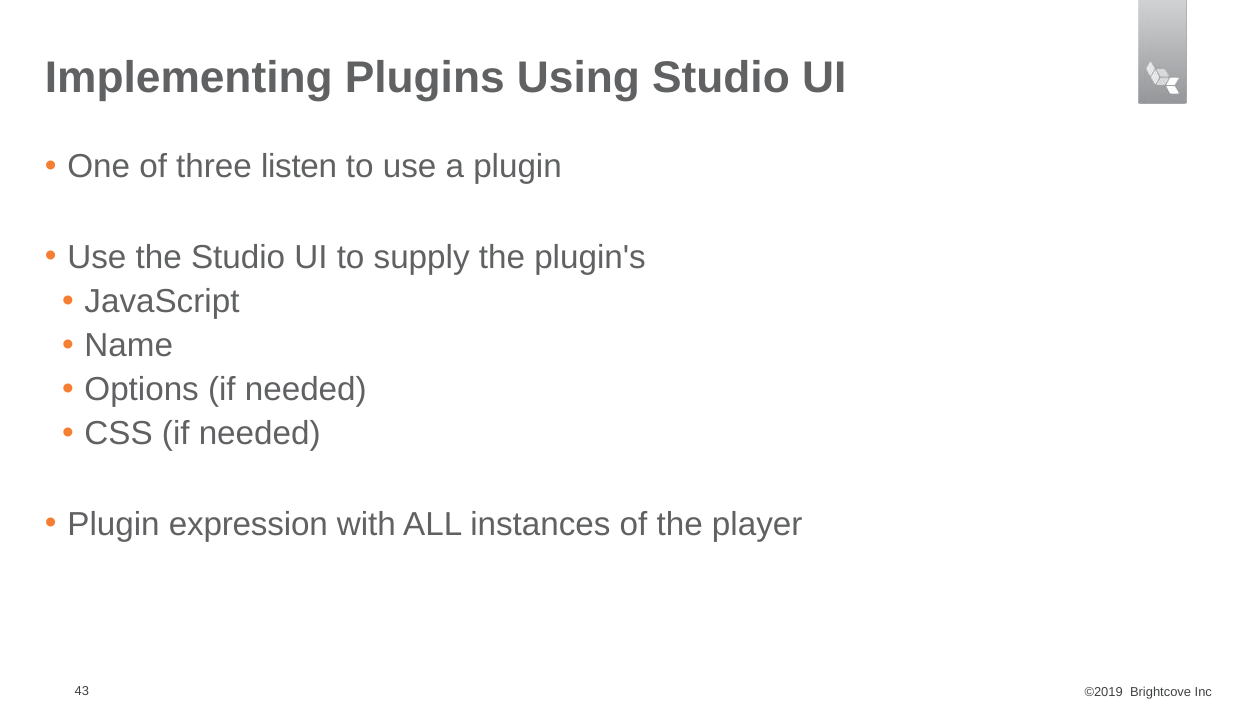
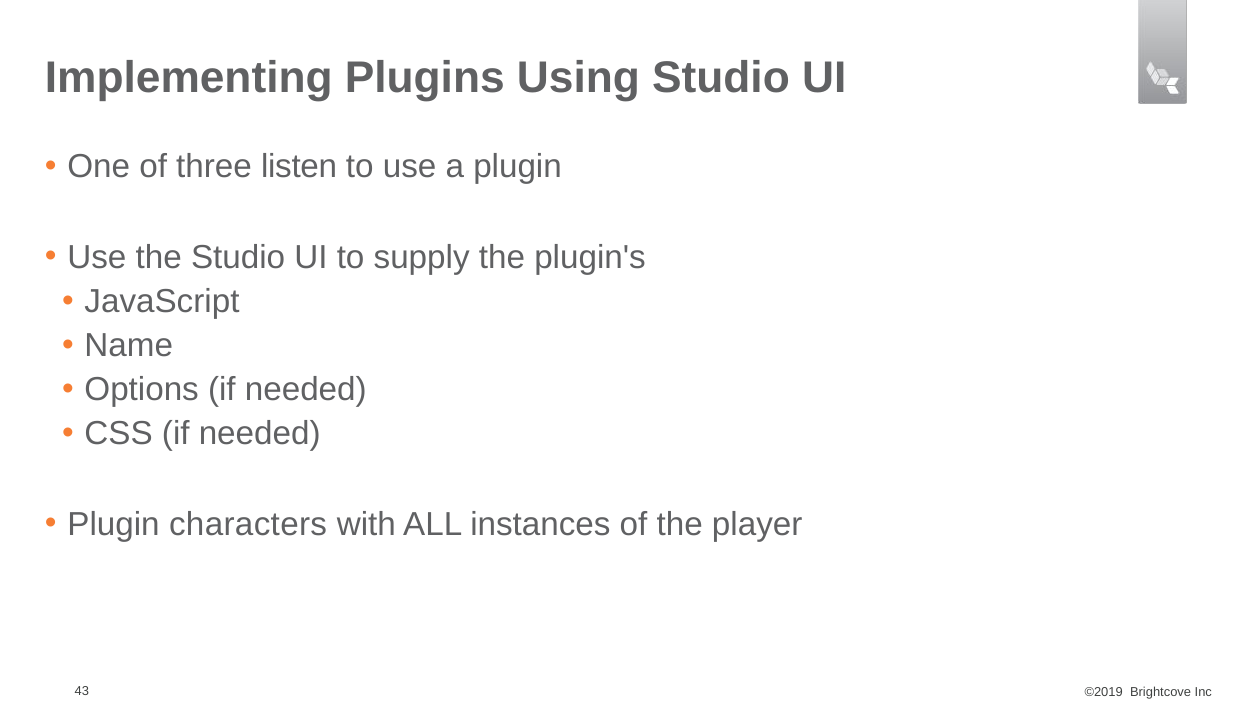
expression: expression -> characters
